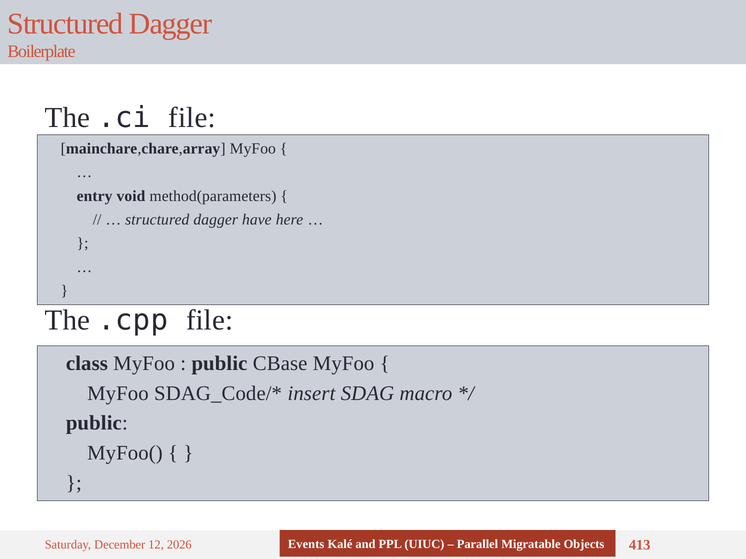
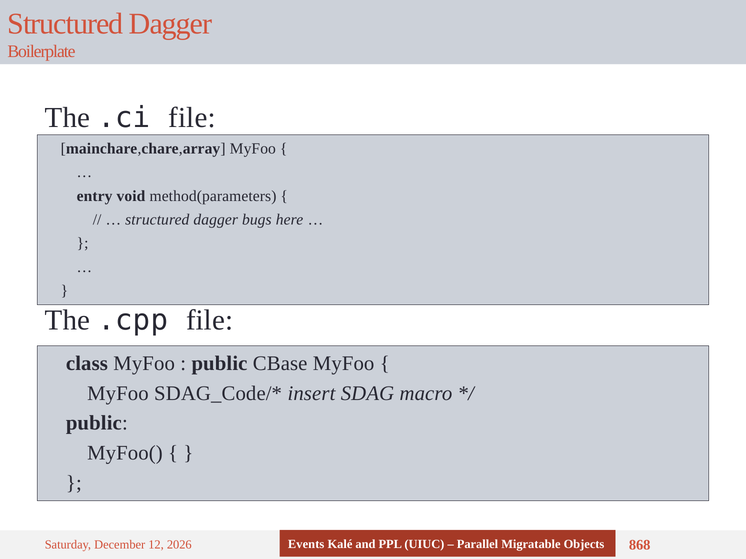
have: have -> bugs
413: 413 -> 868
